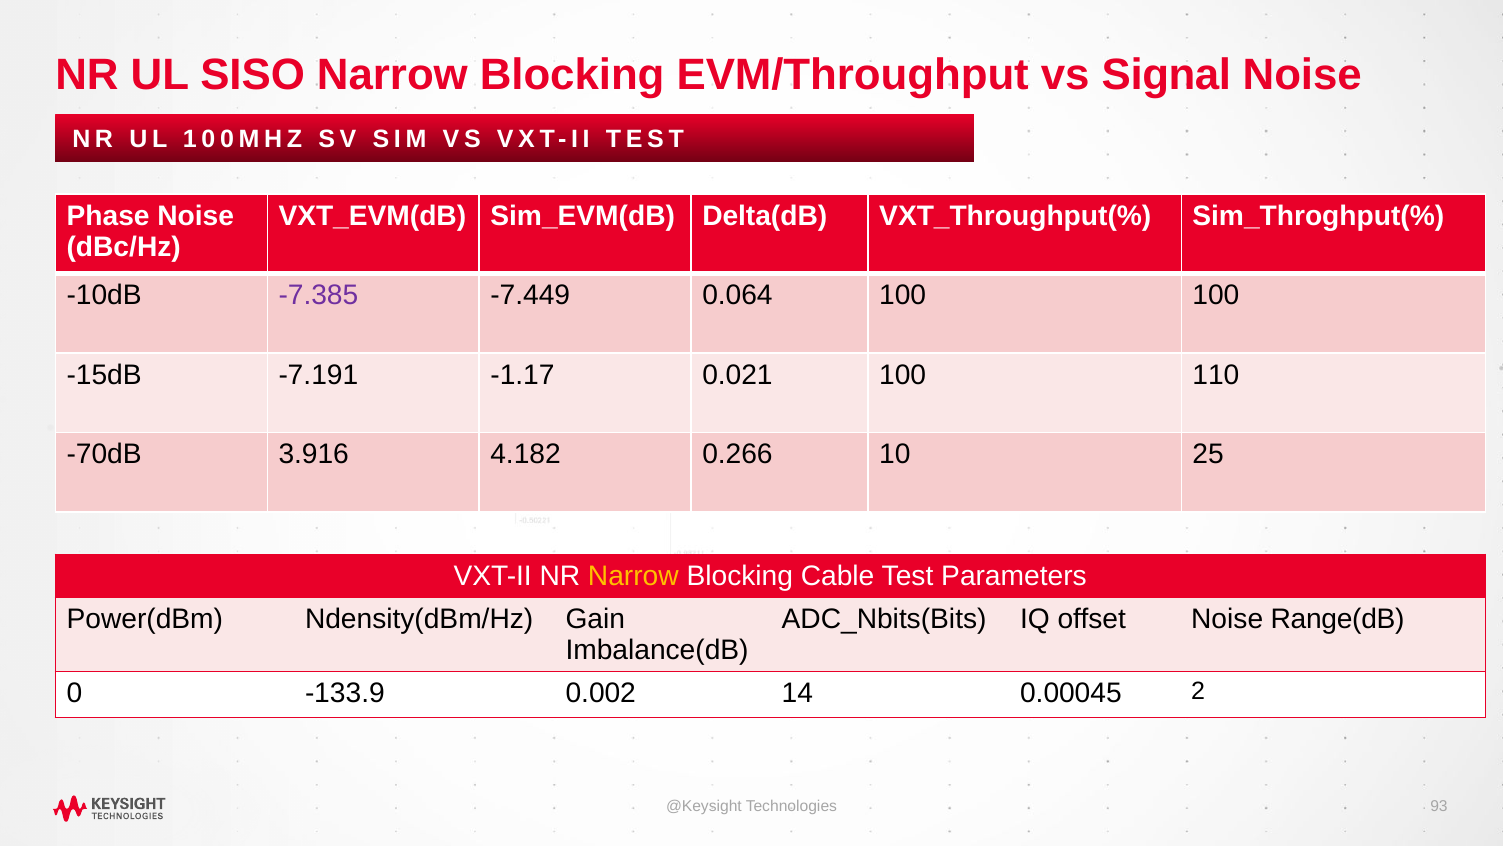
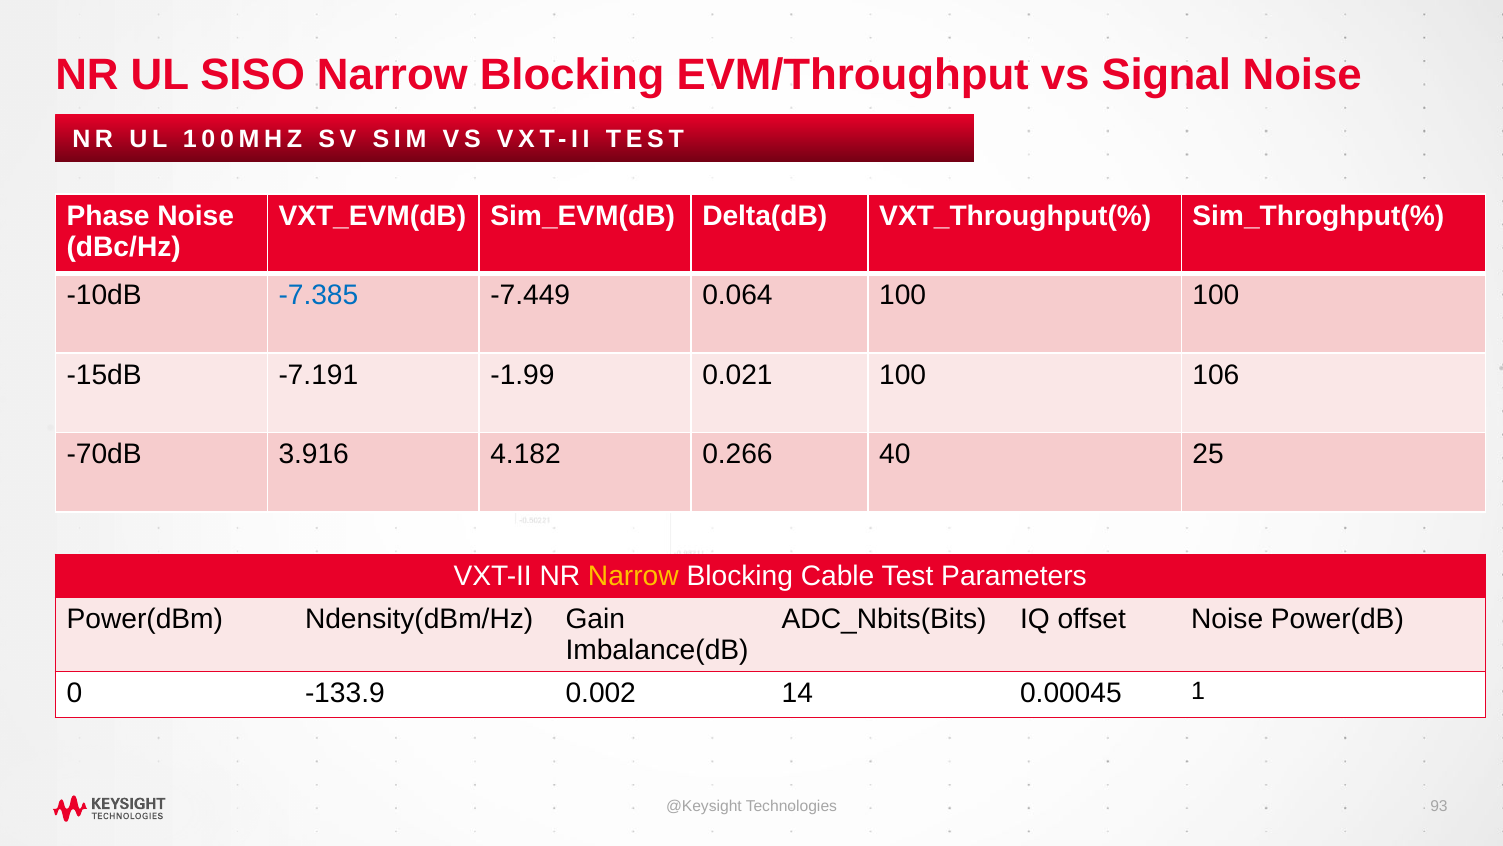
-7.385 colour: purple -> blue
-1.17: -1.17 -> -1.99
110: 110 -> 106
10: 10 -> 40
Range(dB: Range(dB -> Power(dB
2: 2 -> 1
